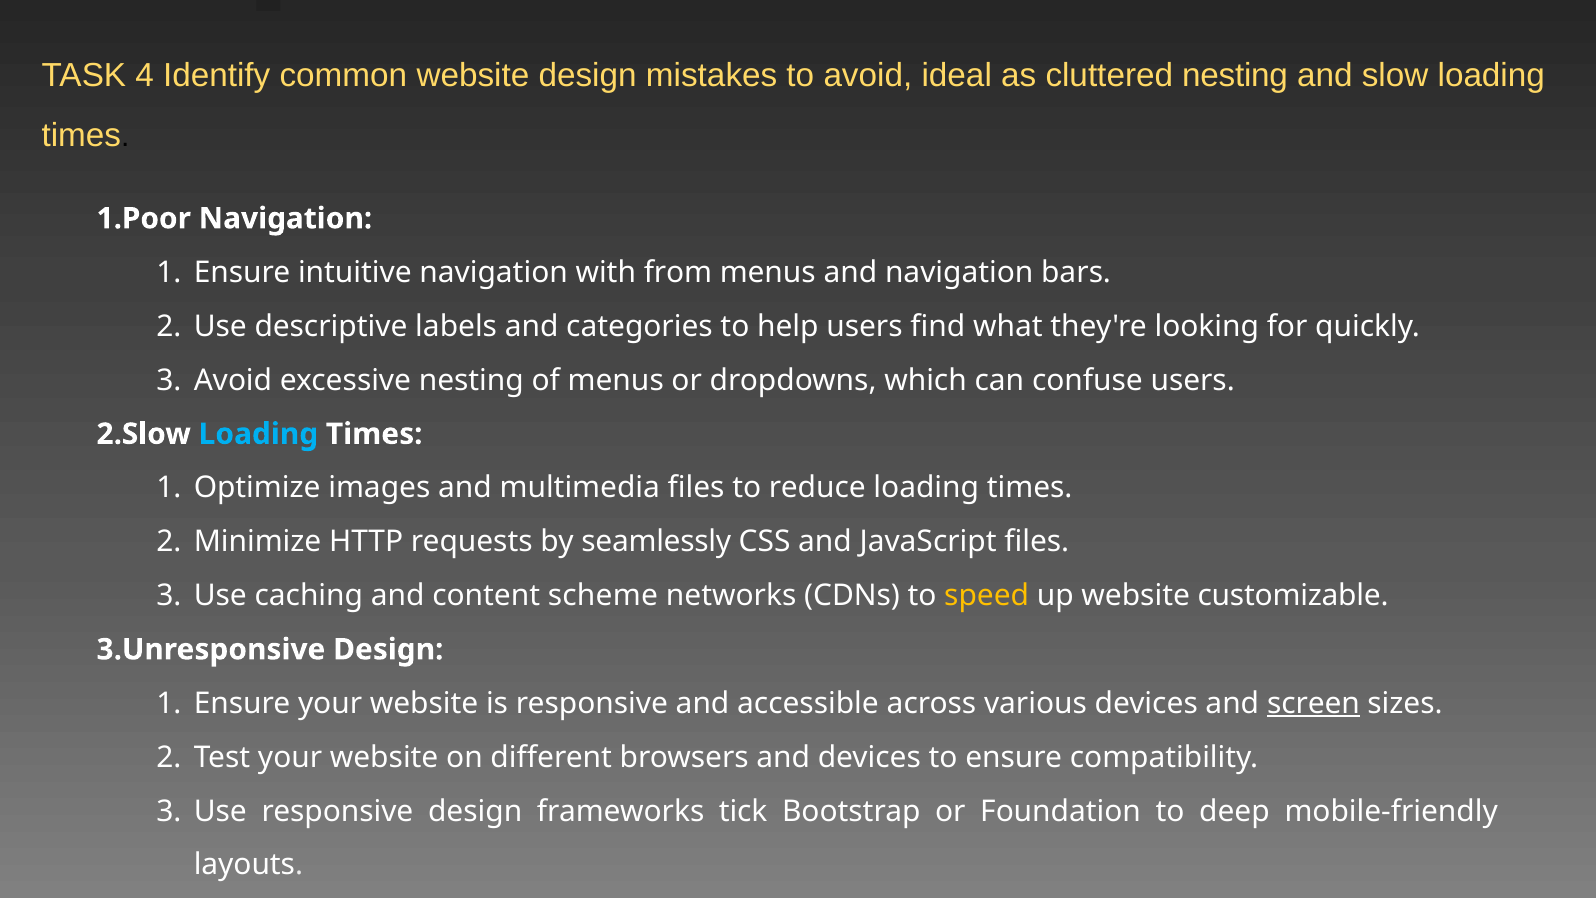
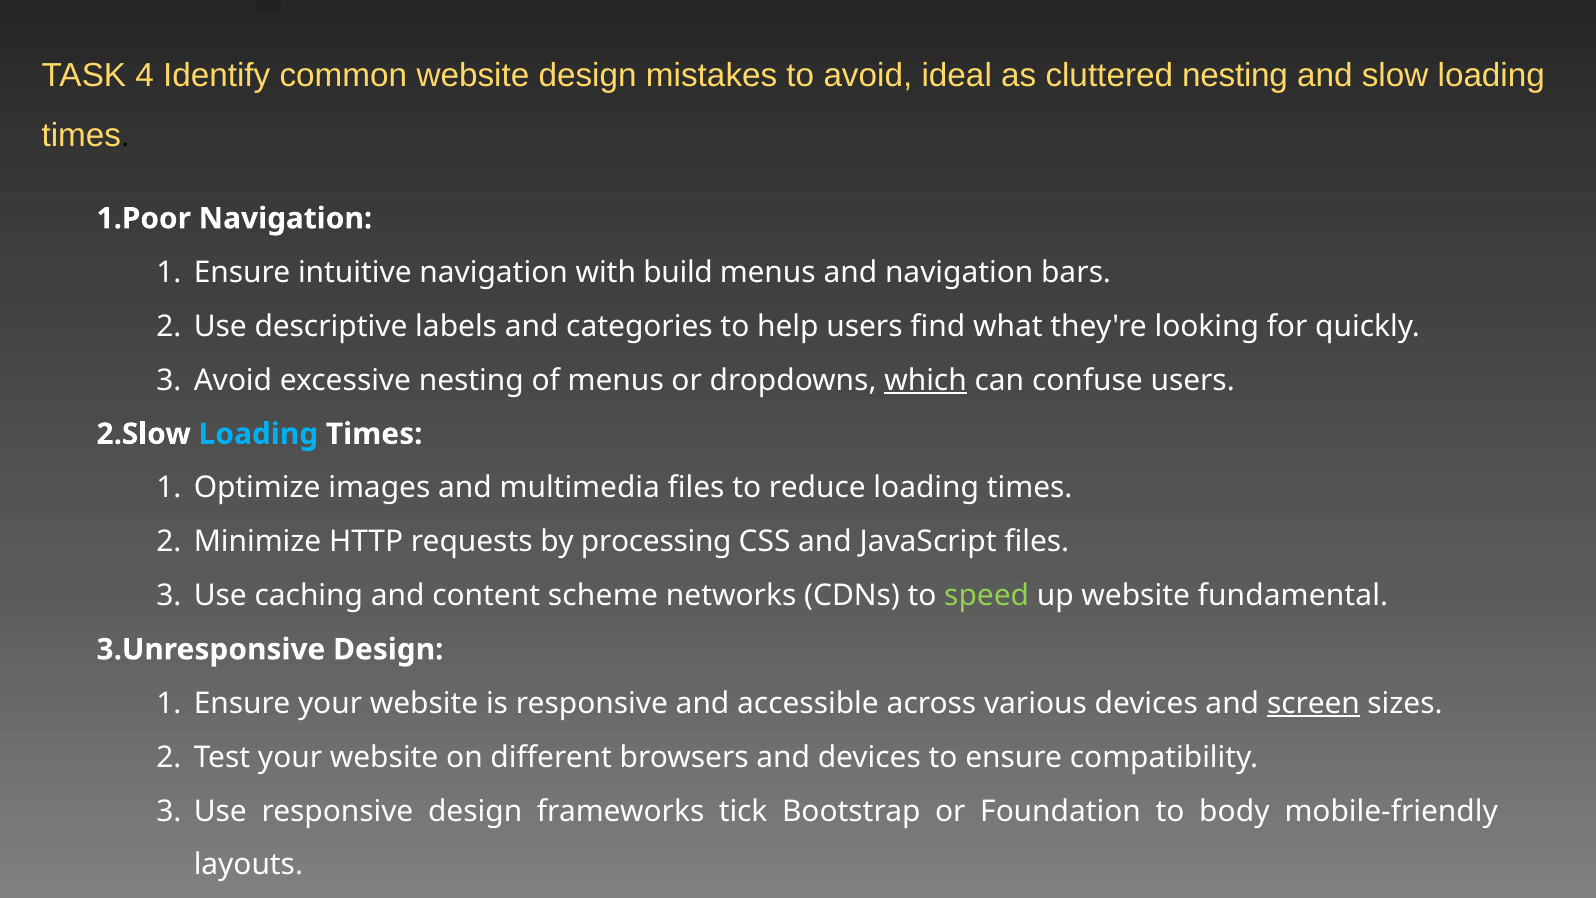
from: from -> build
which underline: none -> present
seamlessly: seamlessly -> processing
speed colour: yellow -> light green
customizable: customizable -> fundamental
deep: deep -> body
